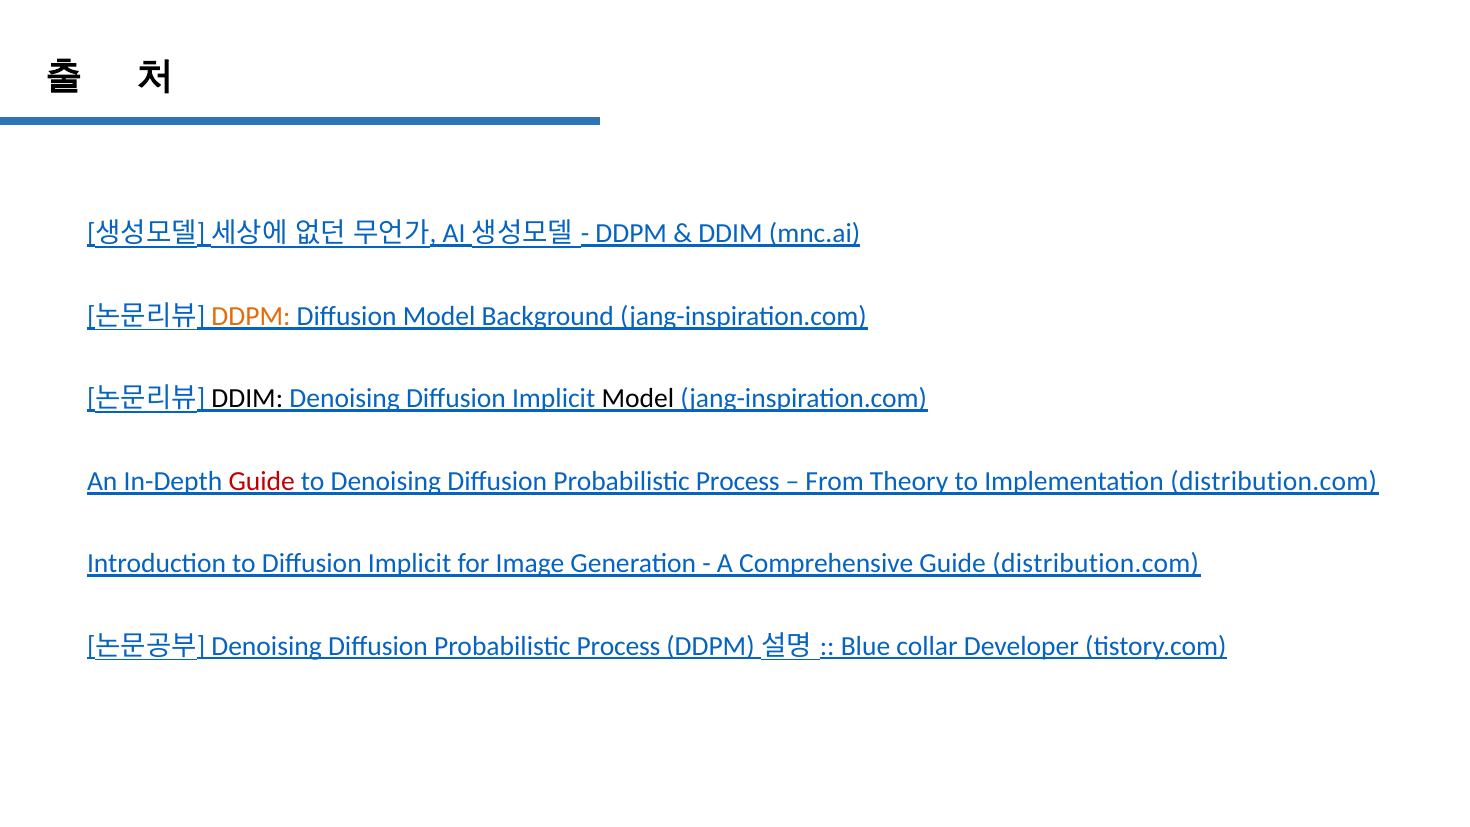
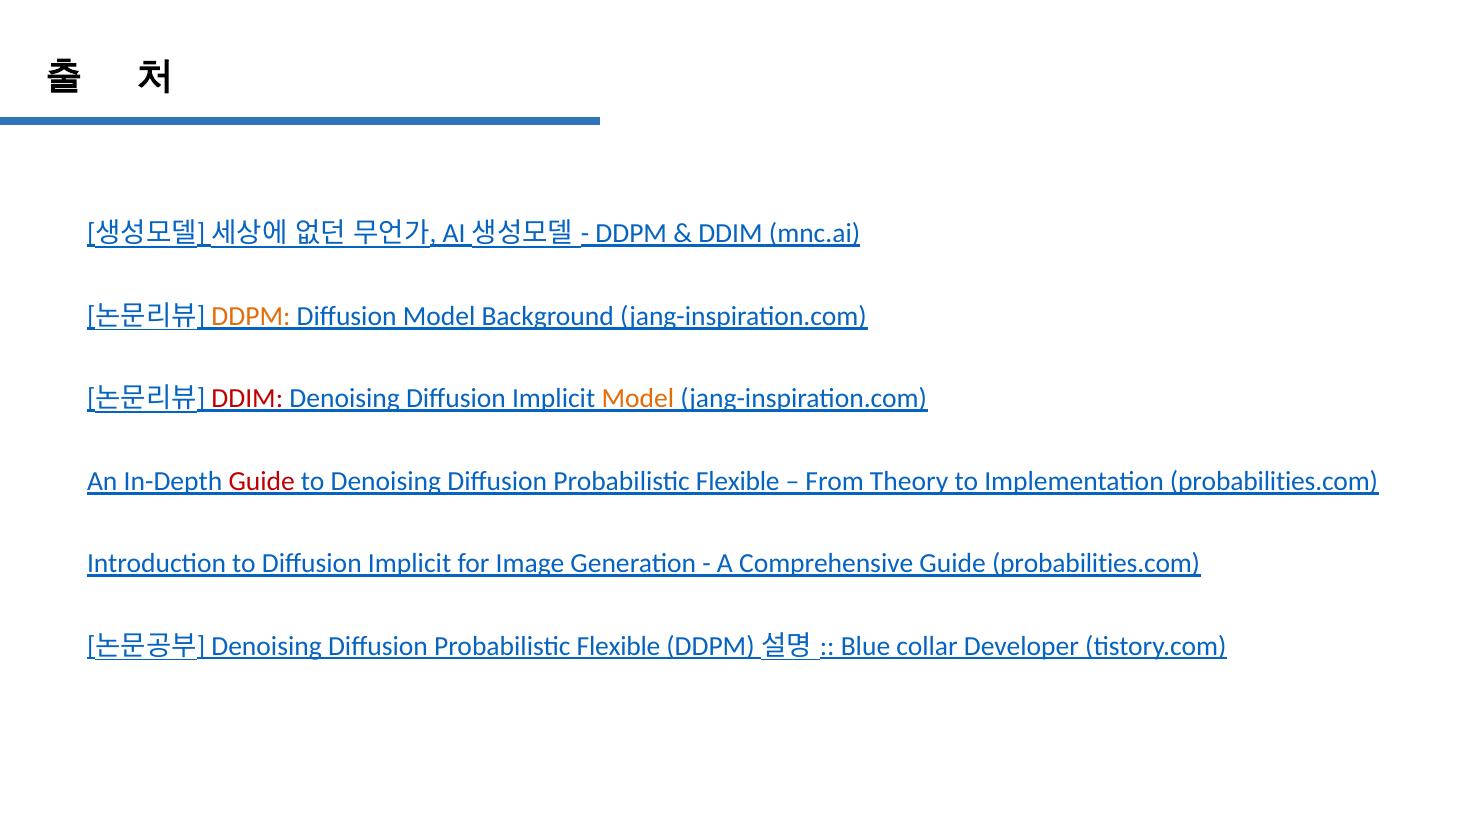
DDIM at (247, 399) colour: black -> red
Model at (638, 399) colour: black -> orange
Process at (738, 481): Process -> Flexible
Implementation distribution.com: distribution.com -> probabilities.com
Guide distribution.com: distribution.com -> probabilities.com
Process at (619, 646): Process -> Flexible
